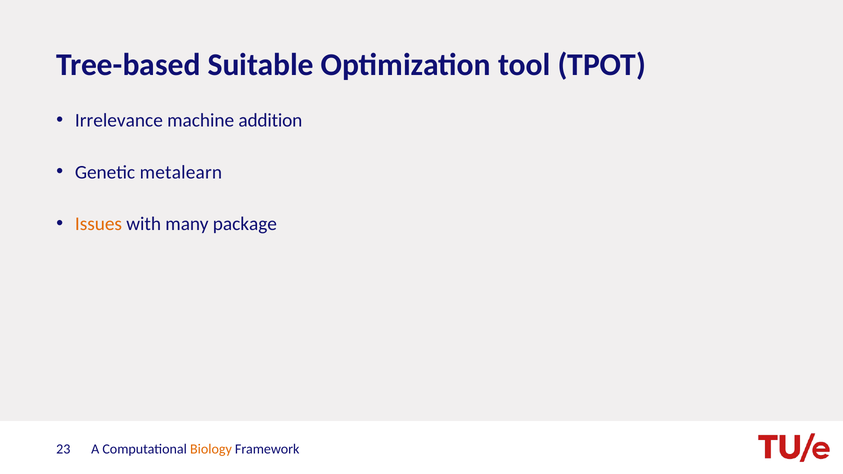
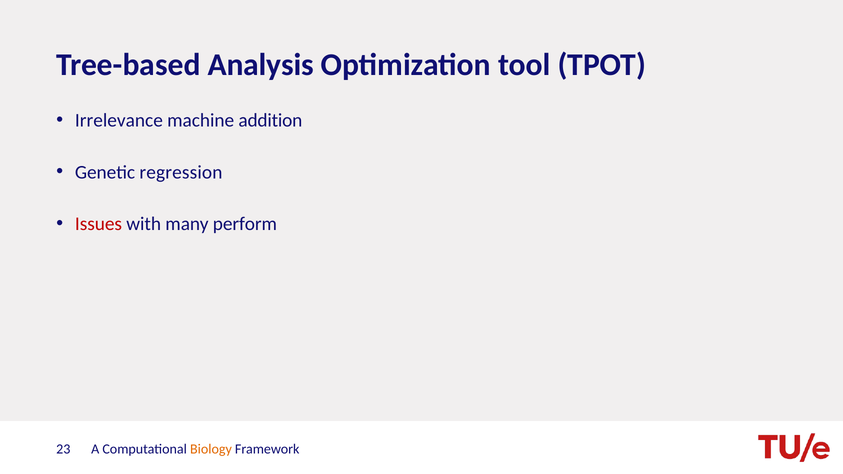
Suitable: Suitable -> Analysis
metalearn: metalearn -> regression
Issues colour: orange -> red
package: package -> perform
